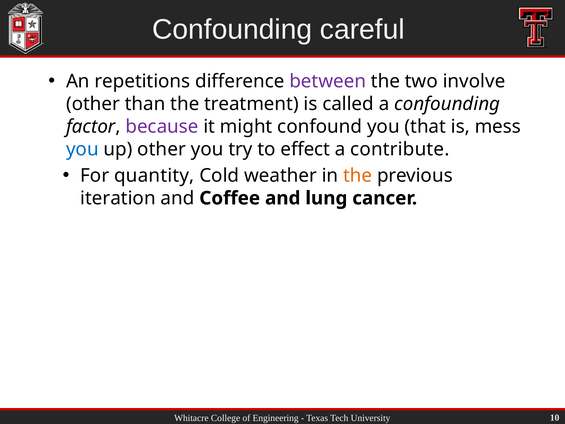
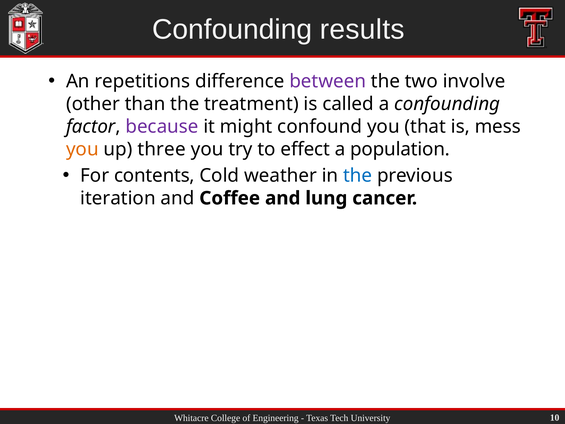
careful: careful -> results
you at (82, 149) colour: blue -> orange
up other: other -> three
contribute: contribute -> population
quantity: quantity -> contents
the at (358, 176) colour: orange -> blue
